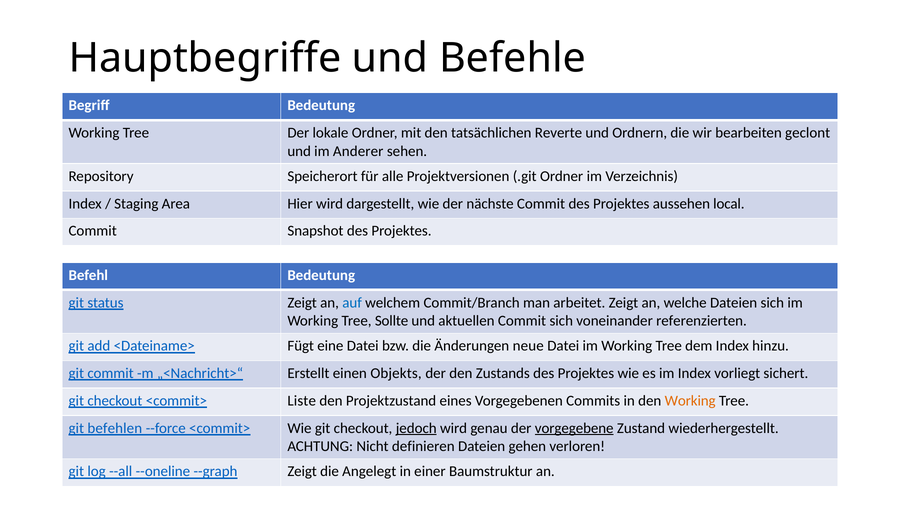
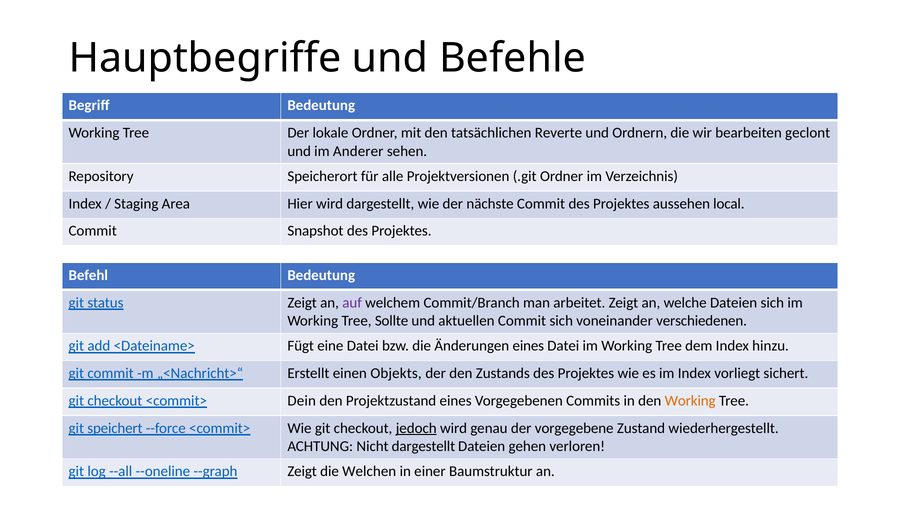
auf colour: blue -> purple
referenzierten: referenzierten -> verschiedenen
Änderungen neue: neue -> eines
Liste: Liste -> Dein
befehlen: befehlen -> speichert
vorgegebene underline: present -> none
Nicht definieren: definieren -> dargestellt
Angelegt: Angelegt -> Welchen
